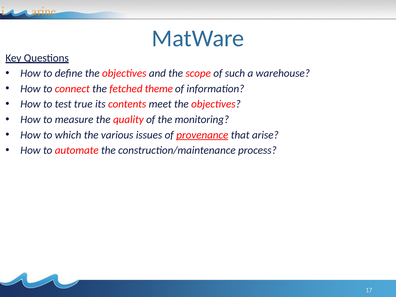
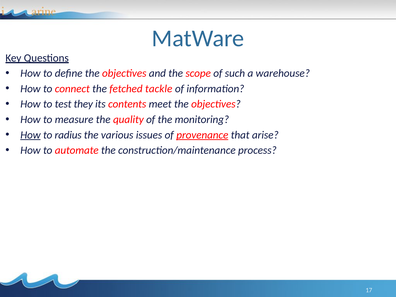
theme: theme -> tackle
true: true -> they
How at (30, 135) underline: none -> present
which: which -> radius
